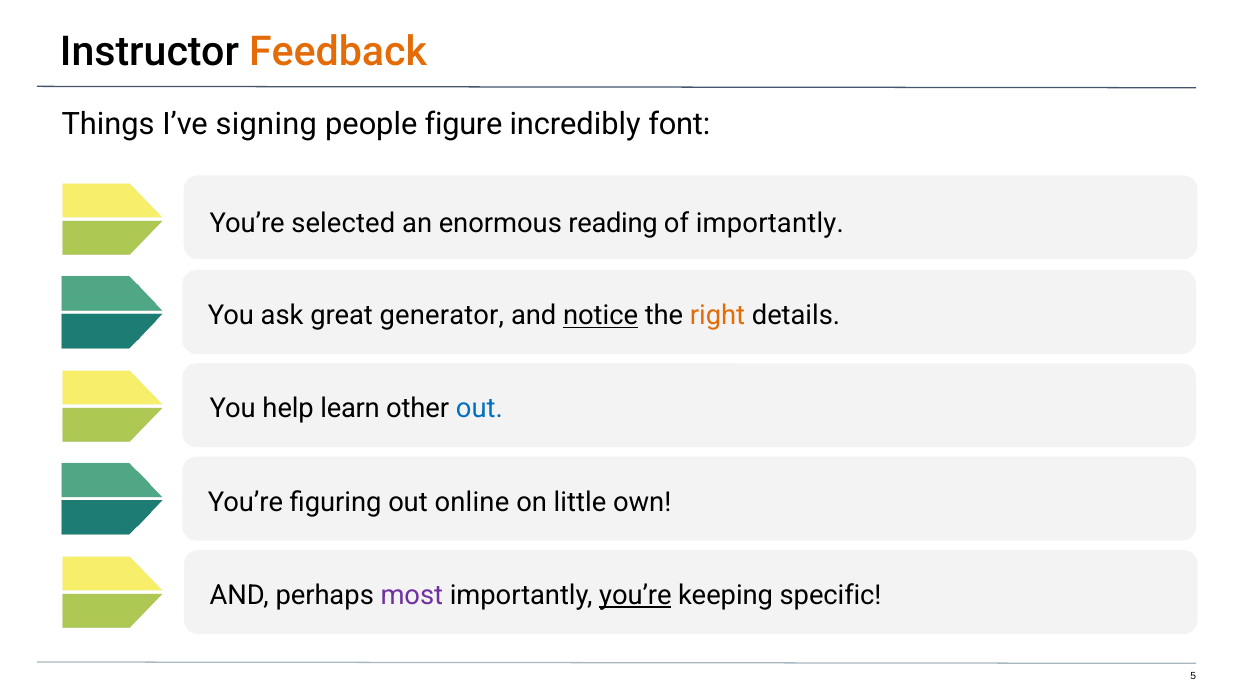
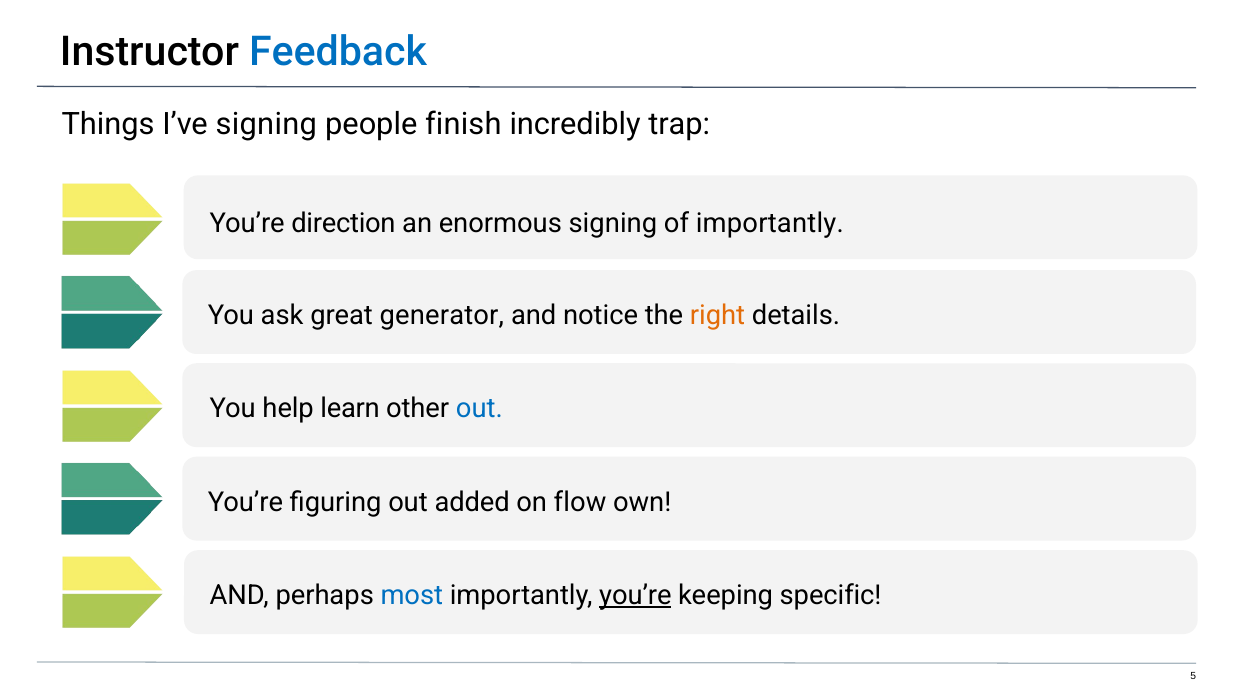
Feedback colour: orange -> blue
figure: figure -> finish
font: font -> trap
selected: selected -> direction
enormous reading: reading -> signing
notice underline: present -> none
online: online -> added
little: little -> flow
most colour: purple -> blue
